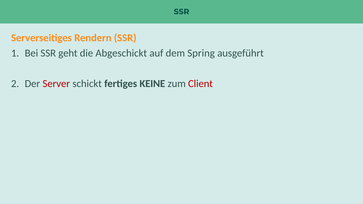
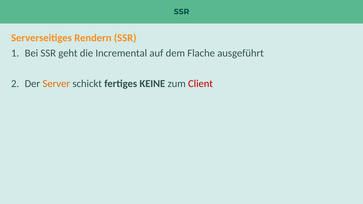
Abgeschickt: Abgeschickt -> Incremental
Spring: Spring -> Flache
Server colour: red -> orange
